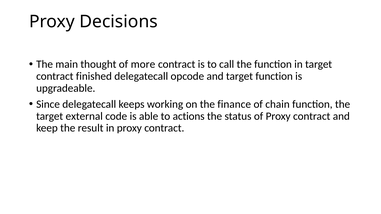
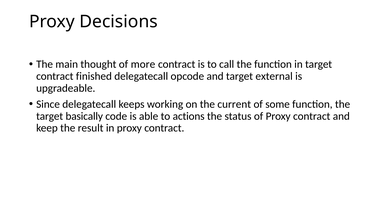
target function: function -> external
finance: finance -> current
chain: chain -> some
external: external -> basically
